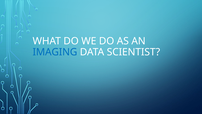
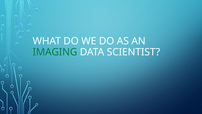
IMAGING colour: blue -> green
